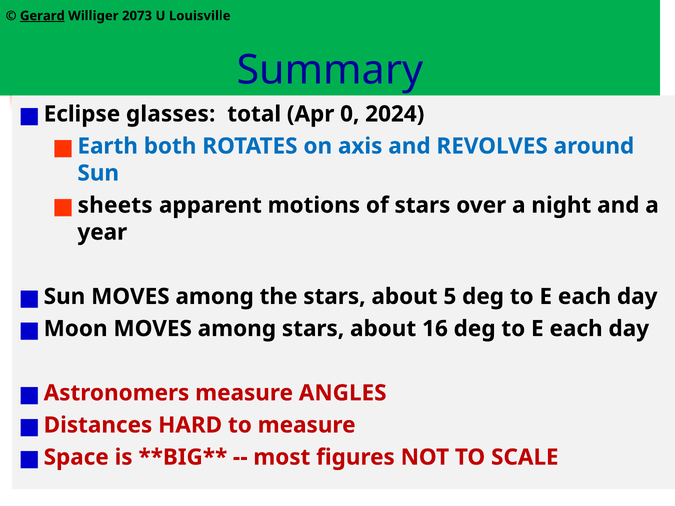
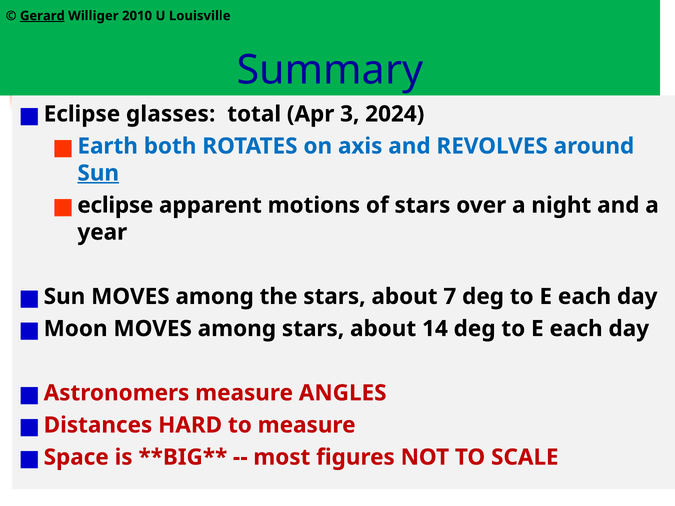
2073: 2073 -> 2010
0: 0 -> 3
Sun at (98, 173) underline: none -> present
sheets at (115, 205): sheets -> eclipse
5: 5 -> 7
16: 16 -> 14
